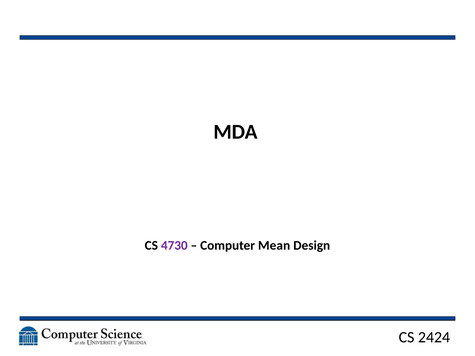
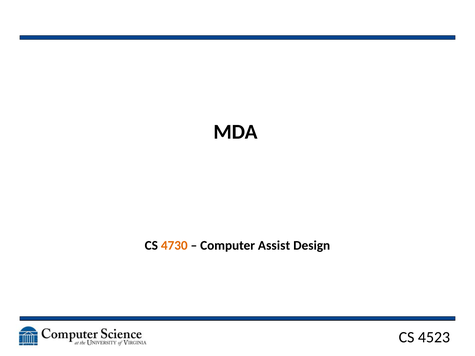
4730 colour: purple -> orange
Mean: Mean -> Assist
2424: 2424 -> 4523
